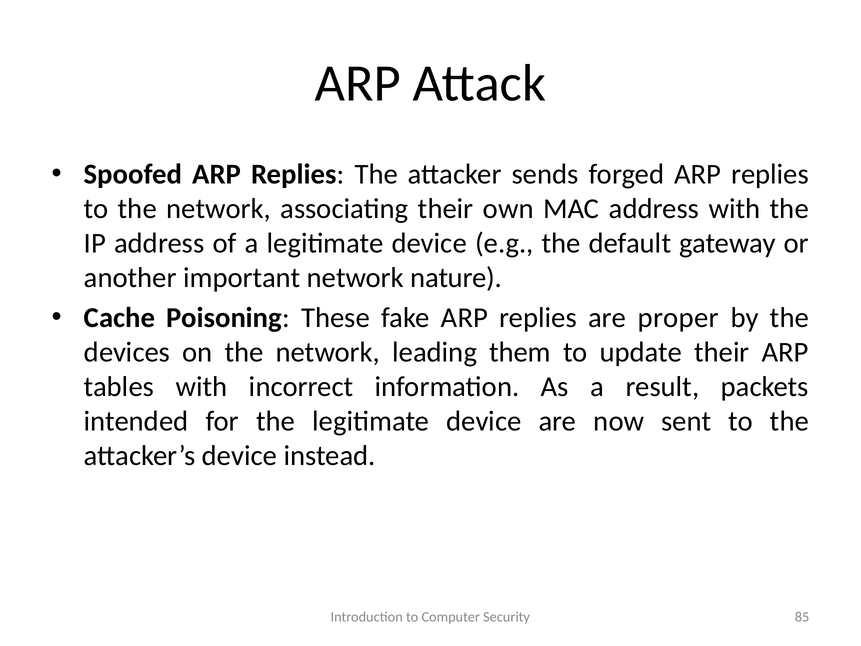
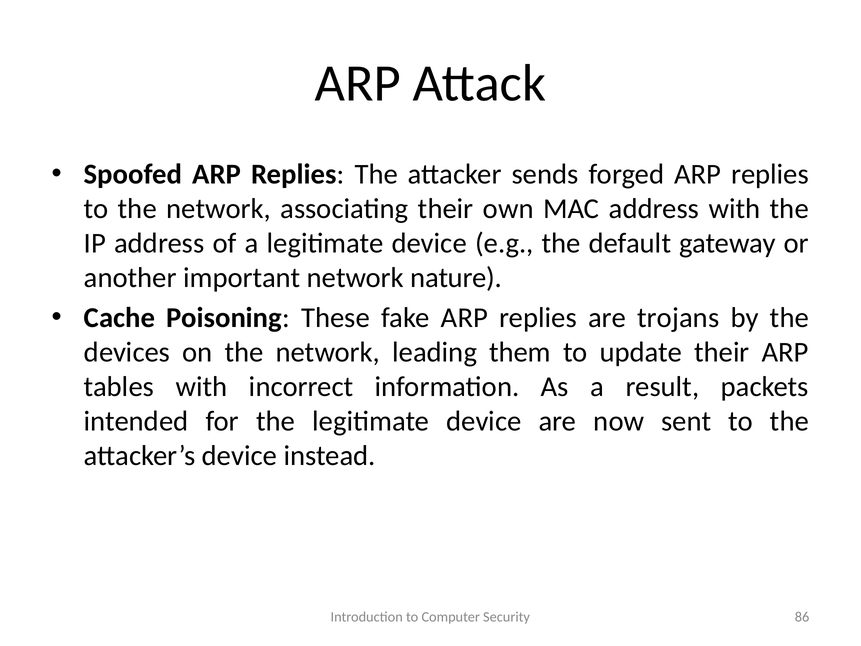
proper: proper -> trojans
85: 85 -> 86
